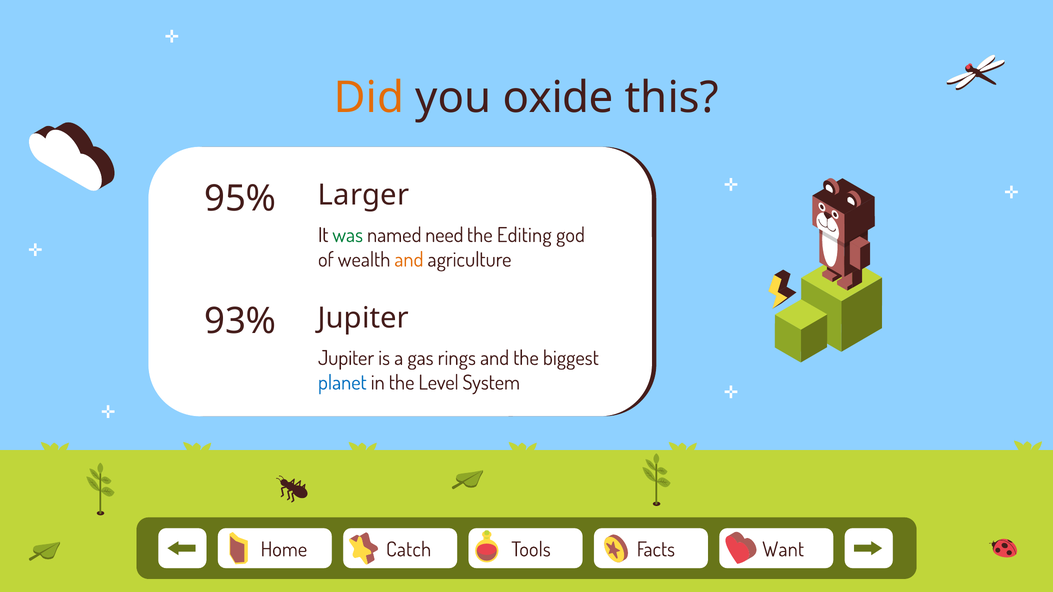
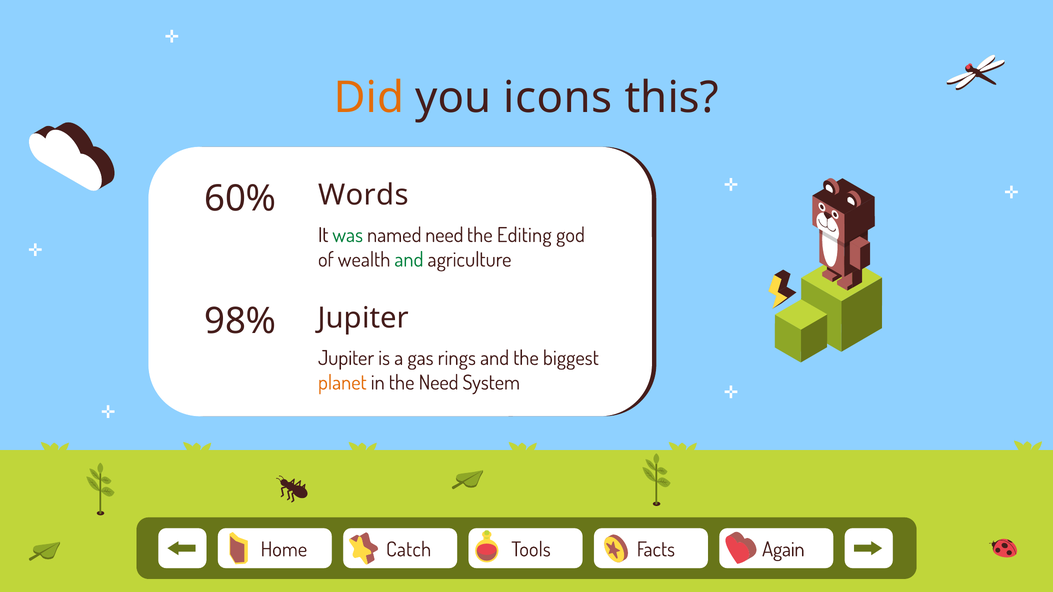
oxide: oxide -> icons
Larger: Larger -> Words
95%: 95% -> 60%
and at (409, 260) colour: orange -> green
93%: 93% -> 98%
planet colour: blue -> orange
the Level: Level -> Need
Want: Want -> Again
